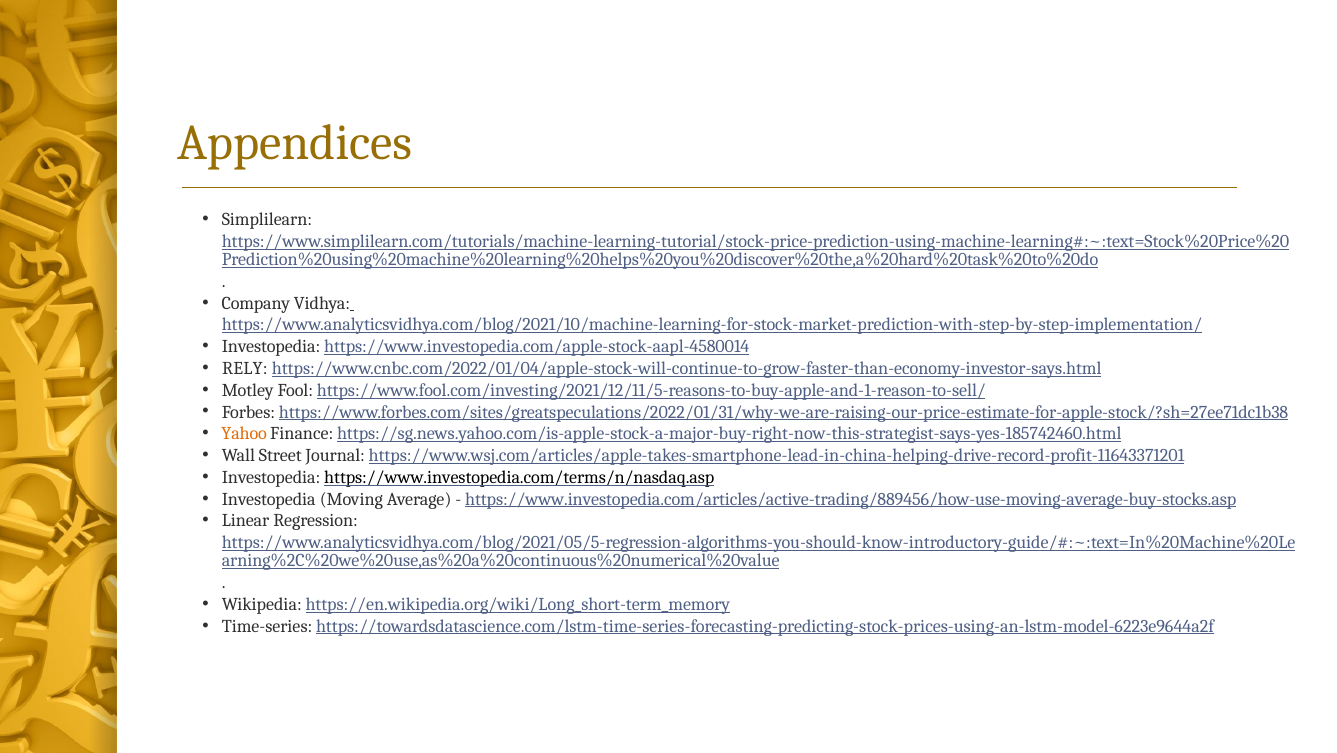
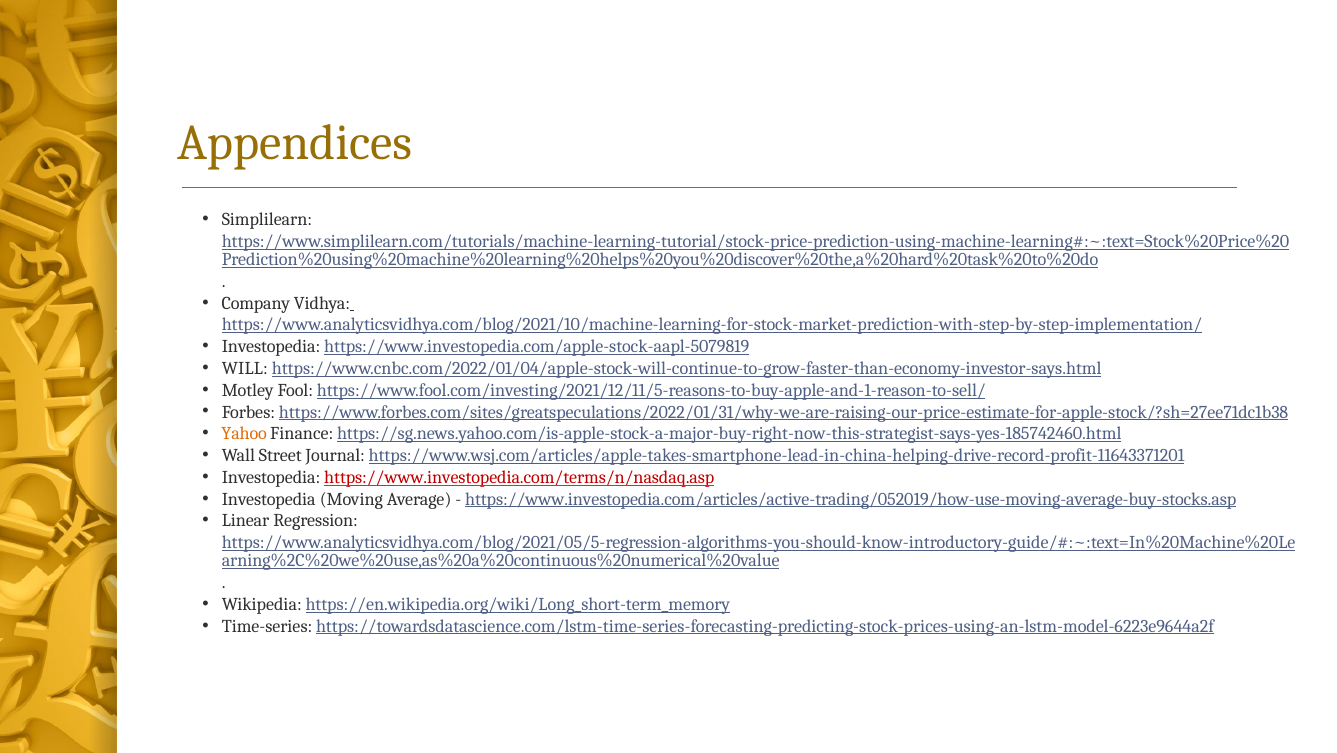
https://www.investopedia.com/apple-stock-aapl-4580014: https://www.investopedia.com/apple-stock-aapl-4580014 -> https://www.investopedia.com/apple-stock-aapl-5079819
RELY: RELY -> WILL
https://www.investopedia.com/terms/n/nasdaq.asp colour: black -> red
https://www.investopedia.com/articles/active-trading/889456/how-use-moving-average-buy-stocks.asp: https://www.investopedia.com/articles/active-trading/889456/how-use-moving-average-buy-stocks.asp -> https://www.investopedia.com/articles/active-trading/052019/how-use-moving-average-buy-stocks.asp
